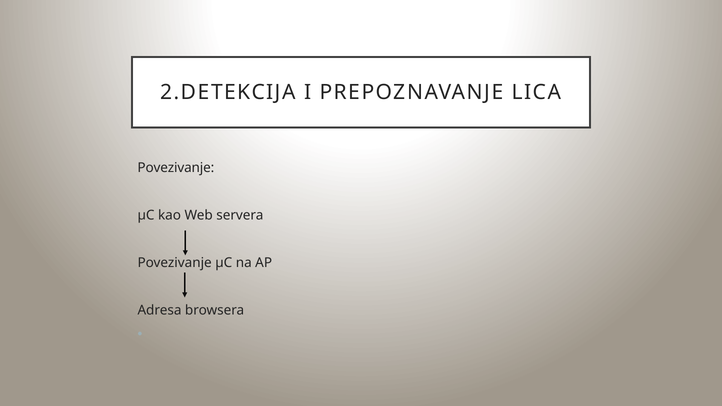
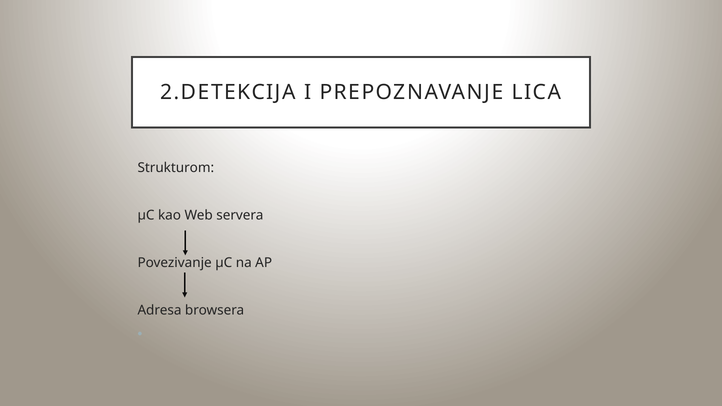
Povezivanje at (176, 168): Povezivanje -> Strukturom
